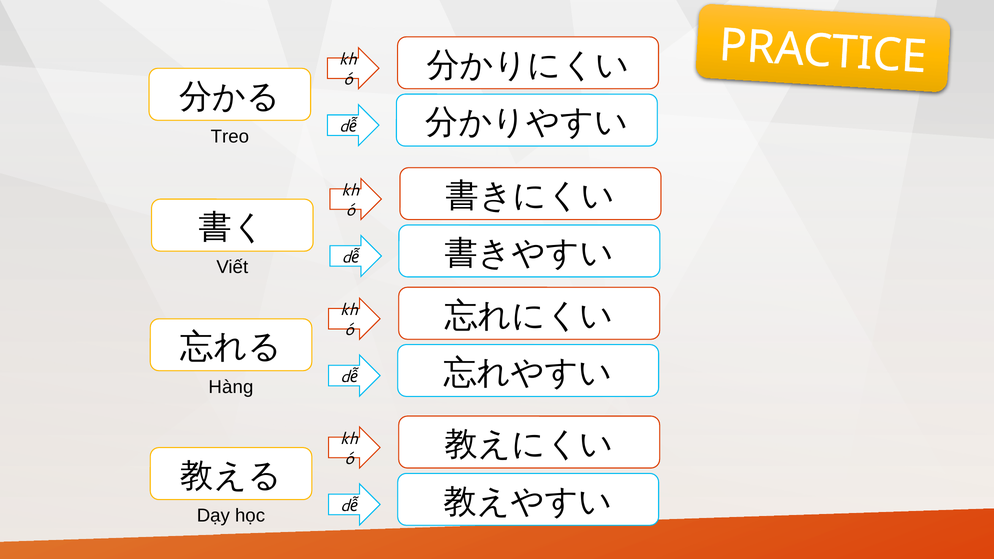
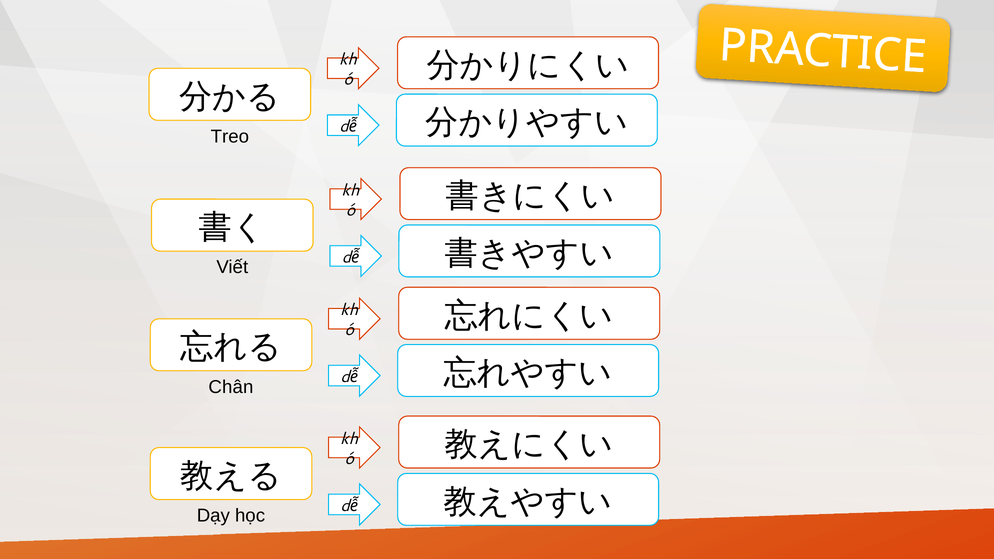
Hàng: Hàng -> Chân
